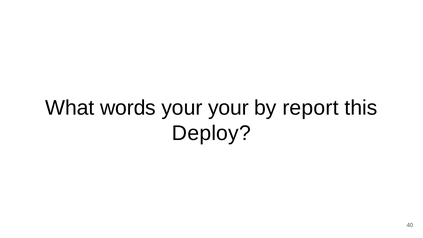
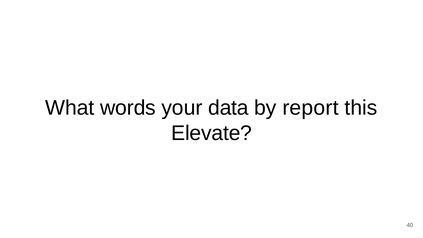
your your: your -> data
Deploy: Deploy -> Elevate
